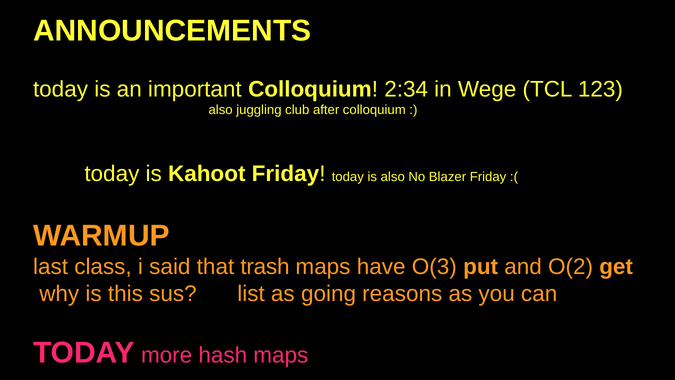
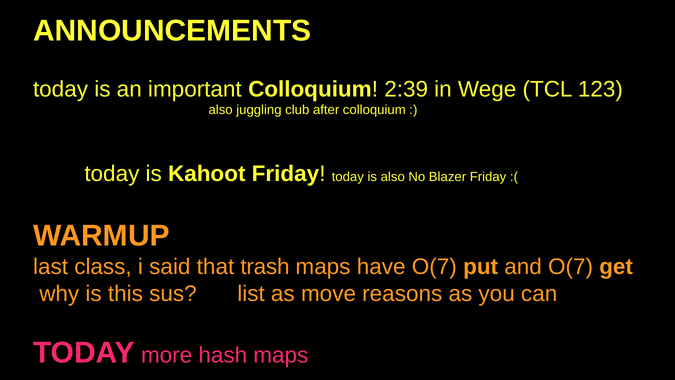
2:34: 2:34 -> 2:39
have O(3: O(3 -> O(7
and O(2: O(2 -> O(7
going: going -> move
